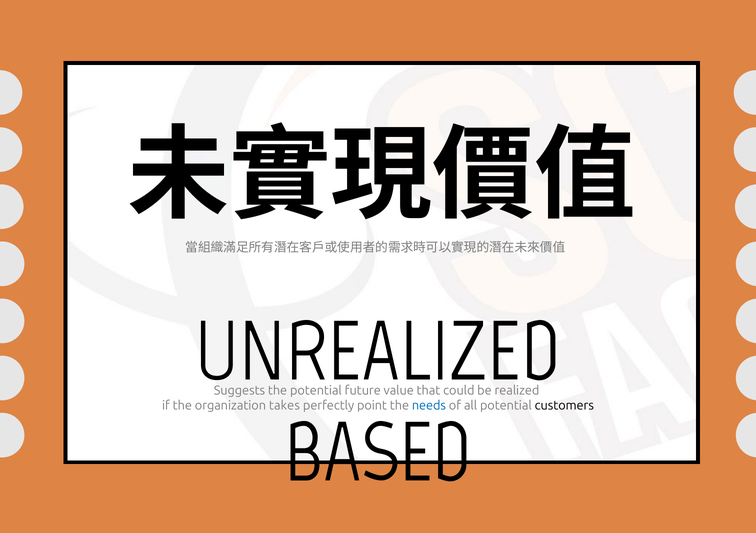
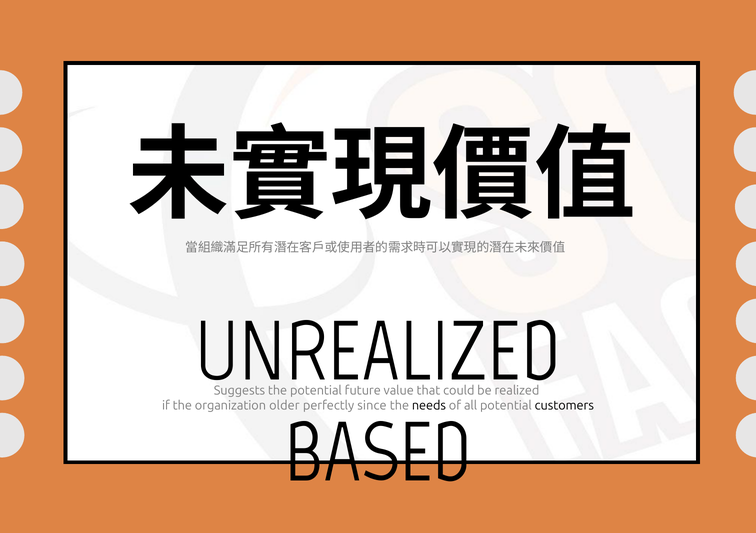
takes: takes -> older
point: point -> since
needs colour: blue -> black
